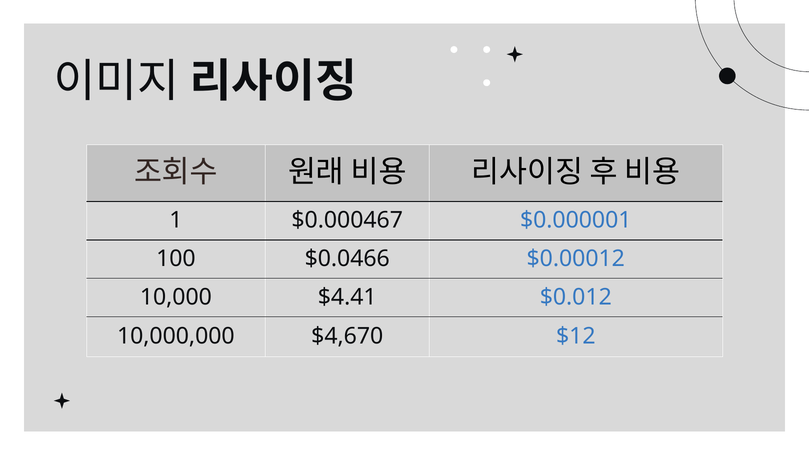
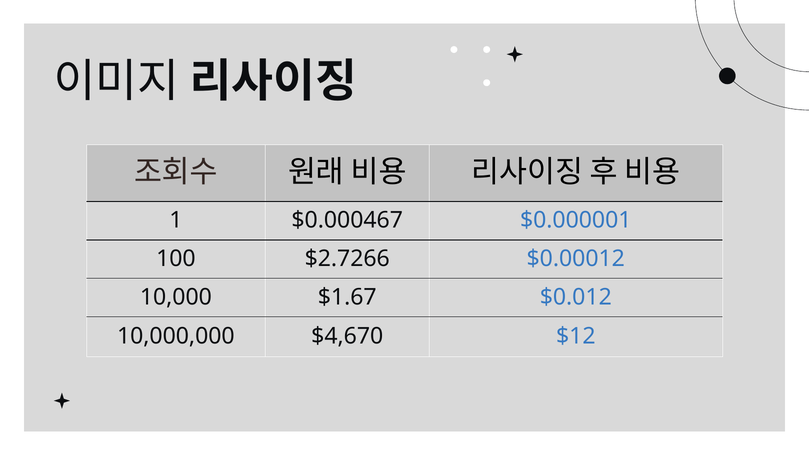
$0.0466: $0.0466 -> $2.7266
$4.41: $4.41 -> $1.67
